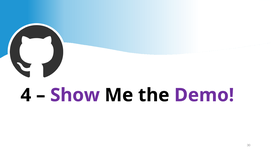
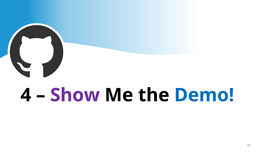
Demo colour: purple -> blue
